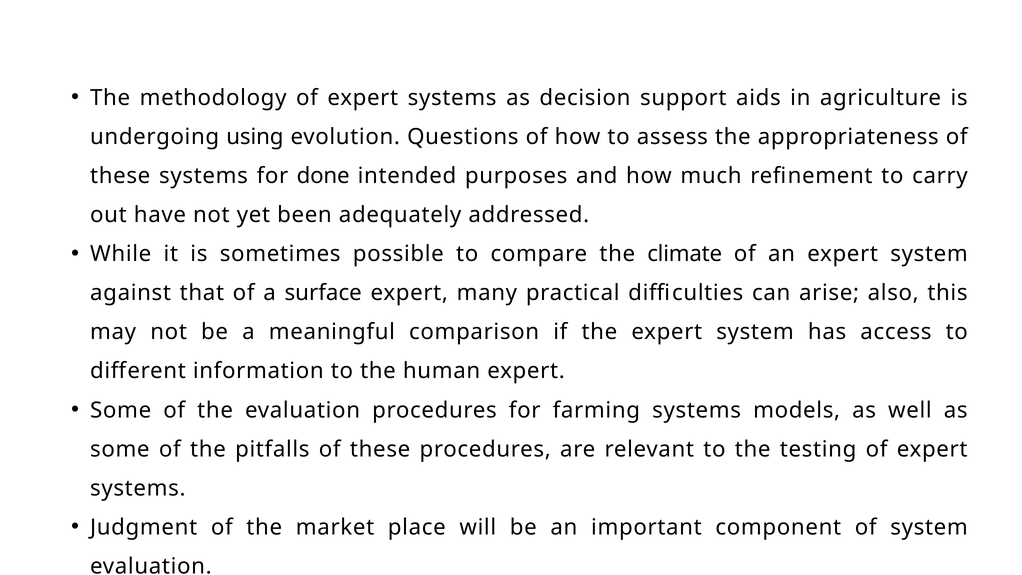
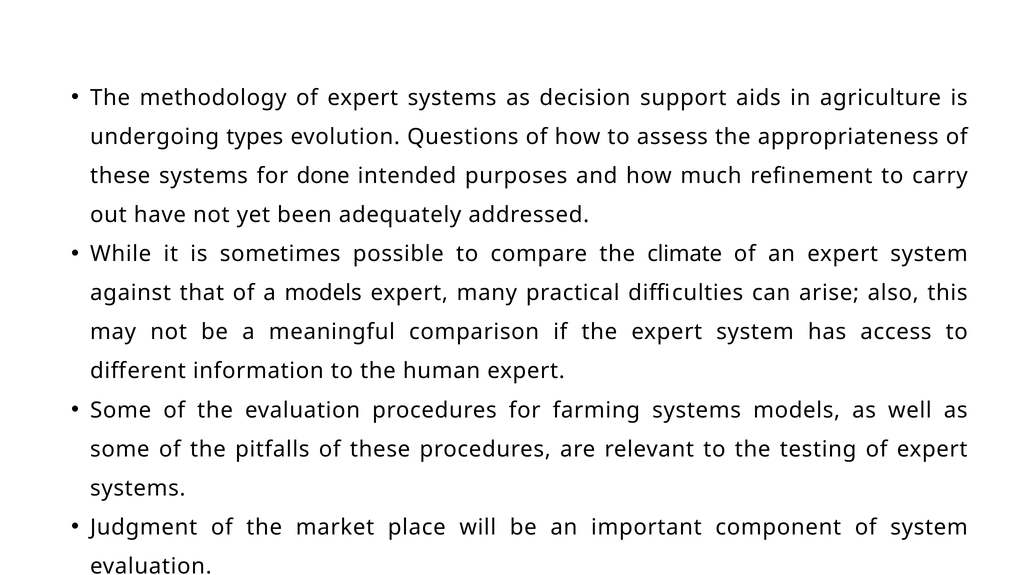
using: using -> types
a surface: surface -> models
